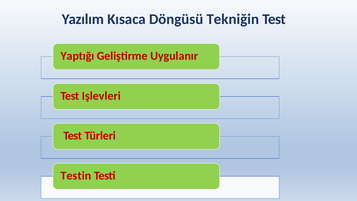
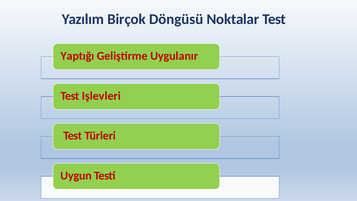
Kısaca: Kısaca -> Birçok
Tekniğin: Tekniğin -> Noktalar
Testin: Testin -> Uygun
